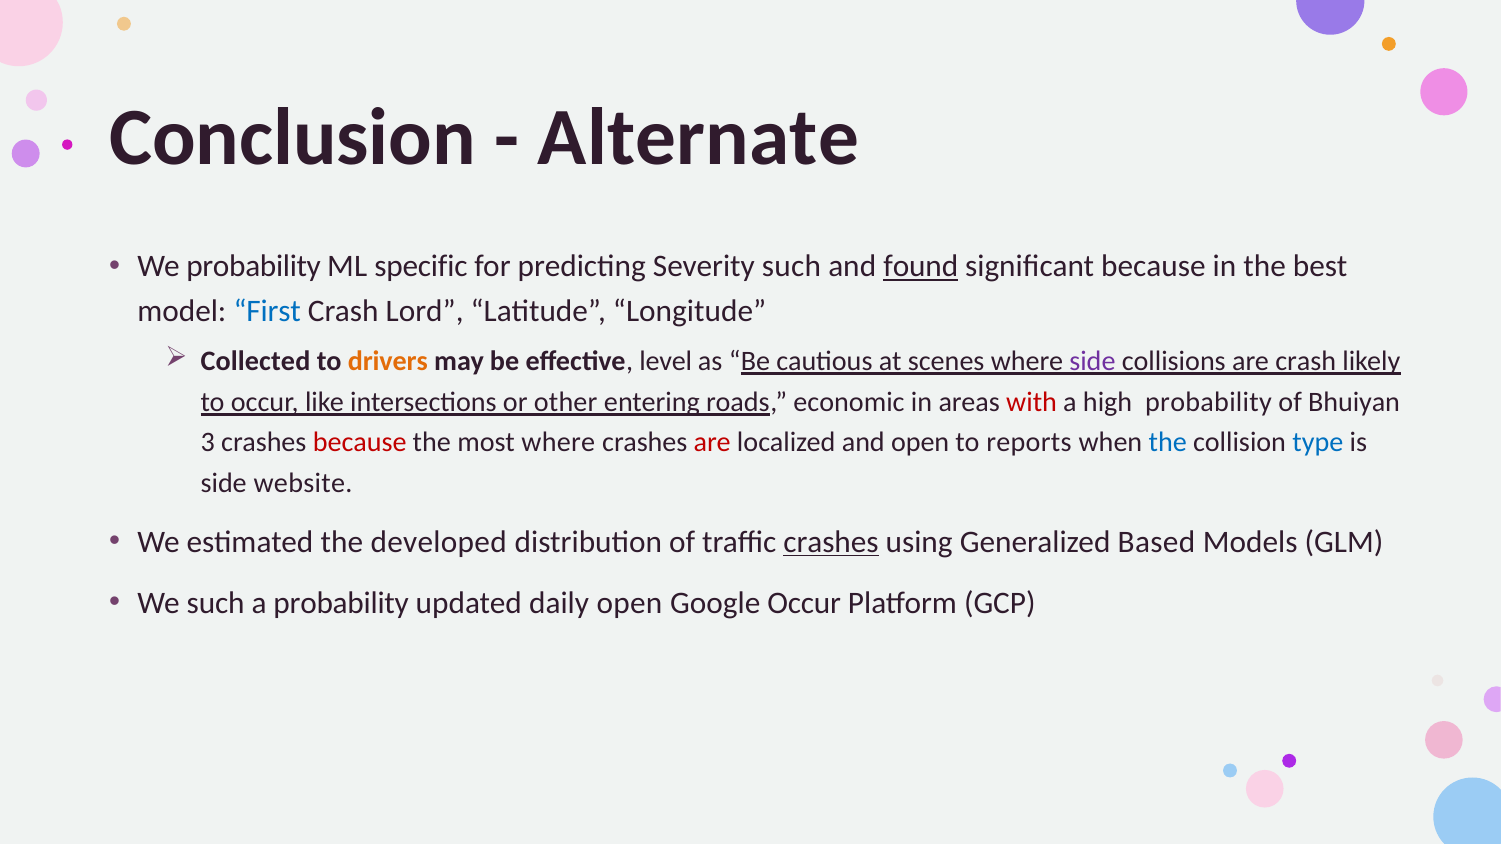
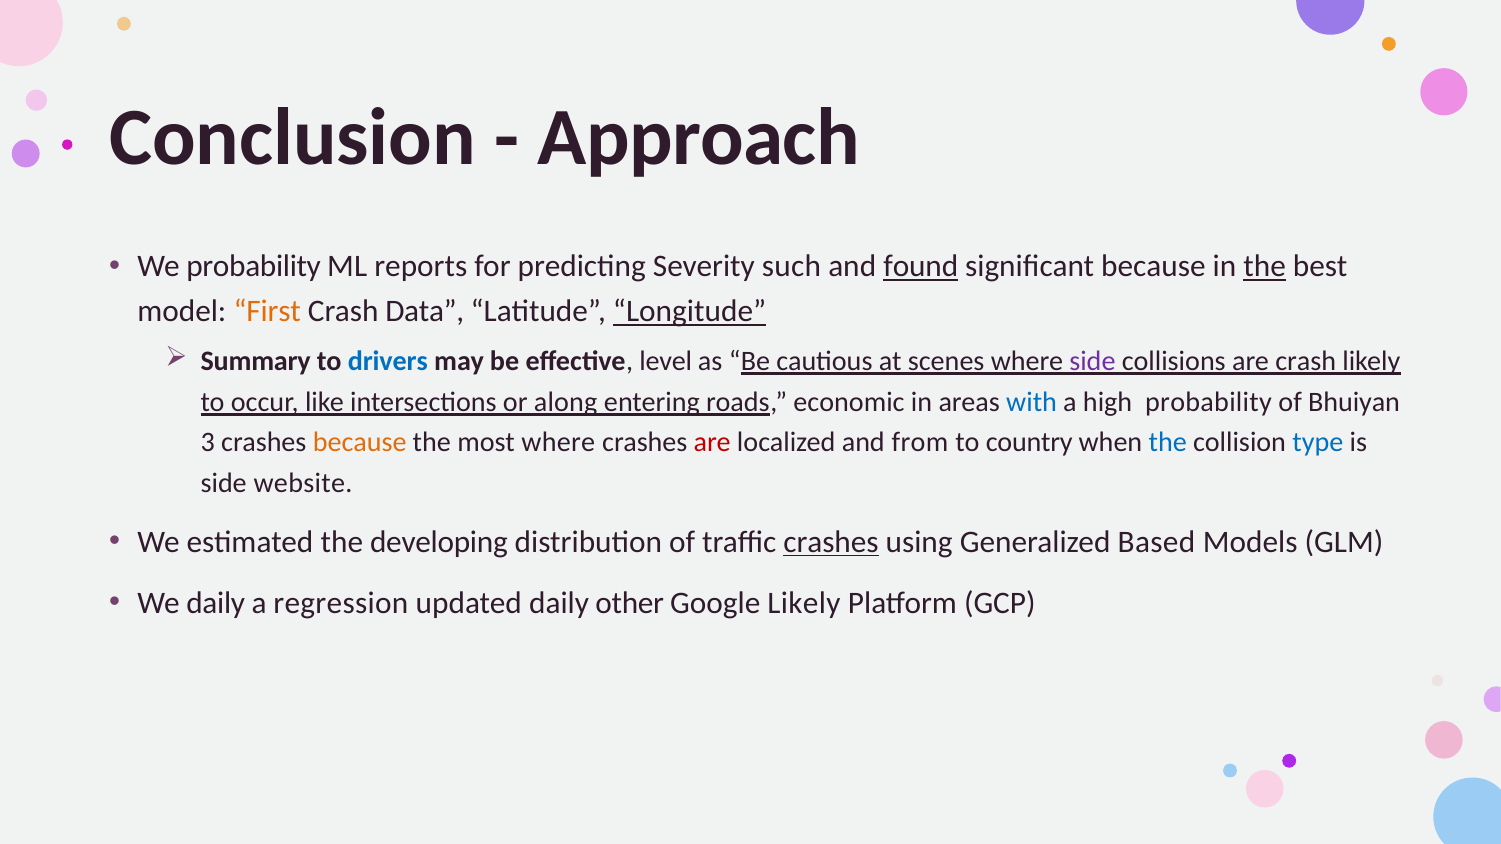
Alternate: Alternate -> Approach
specific: specific -> reports
the at (1265, 267) underline: none -> present
First colour: blue -> orange
Lord: Lord -> Data
Longitude underline: none -> present
Collected: Collected -> Summary
drivers colour: orange -> blue
other: other -> along
with colour: red -> blue
because at (360, 443) colour: red -> orange
and open: open -> from
reports: reports -> country
developed: developed -> developing
We such: such -> daily
a probability: probability -> regression
daily open: open -> other
Google Occur: Occur -> Likely
